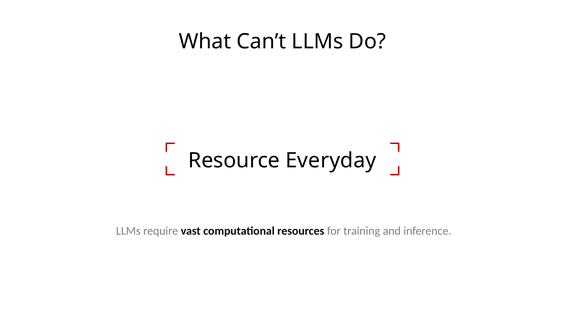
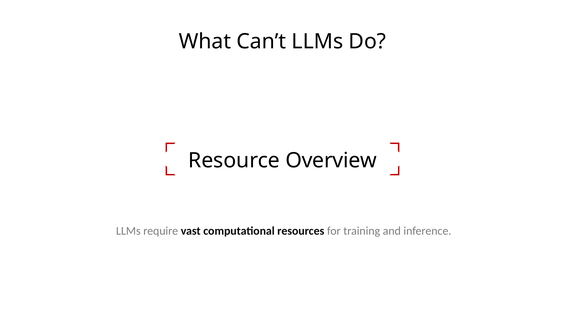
Everyday: Everyday -> Overview
